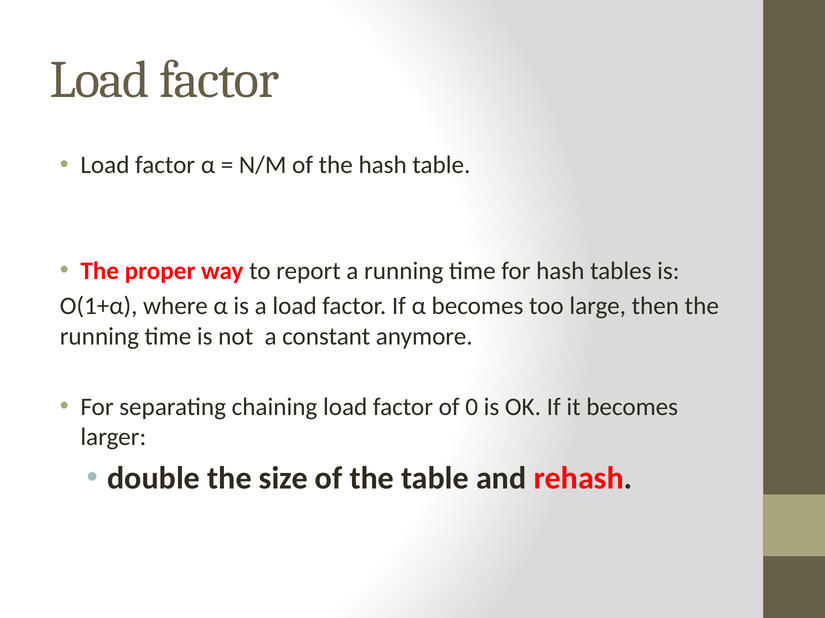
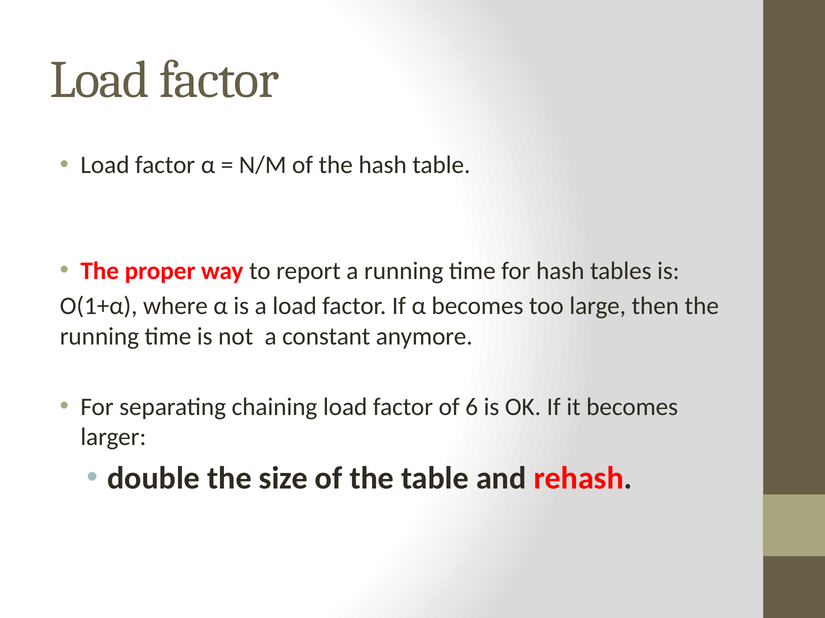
0: 0 -> 6
